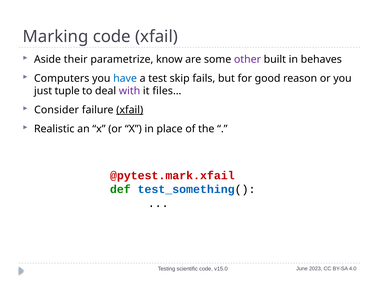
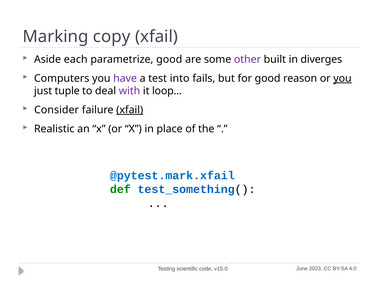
Marking code: code -> copy
their: their -> each
parametrize know: know -> good
behaves: behaves -> diverges
have colour: blue -> purple
skip: skip -> into
you at (342, 78) underline: none -> present
files…: files… -> loop…
@pytest.mark.xfail colour: red -> blue
